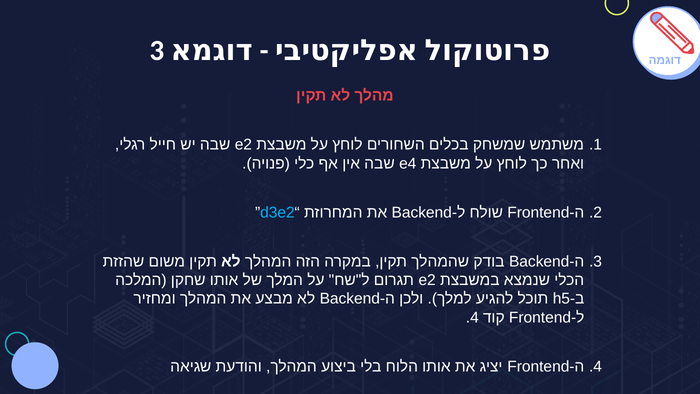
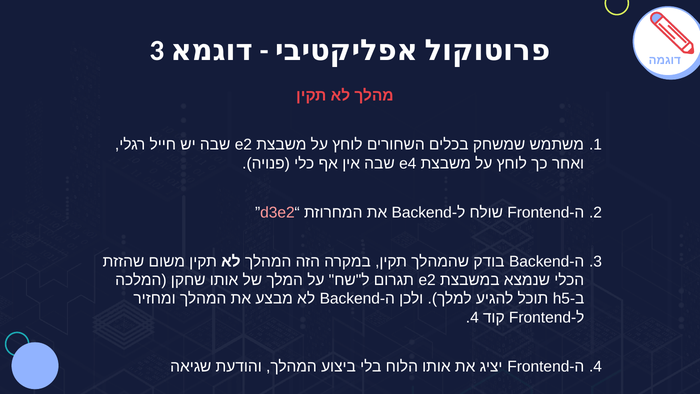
d3e2 colour: light blue -> pink
